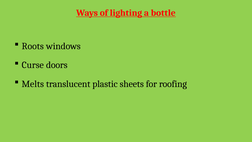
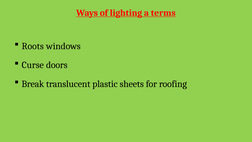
bottle: bottle -> terms
Melts: Melts -> Break
